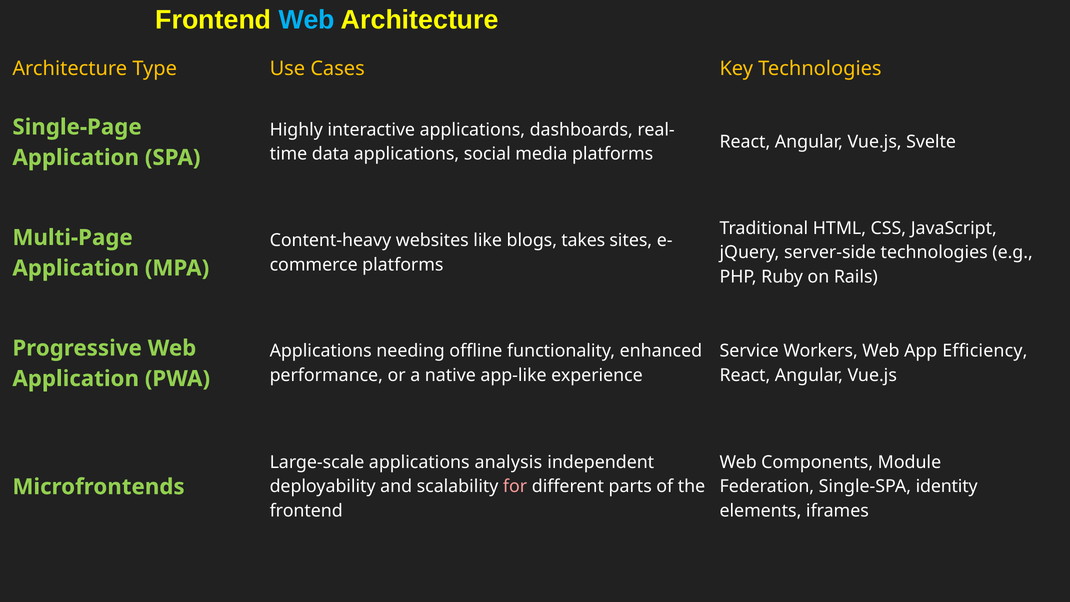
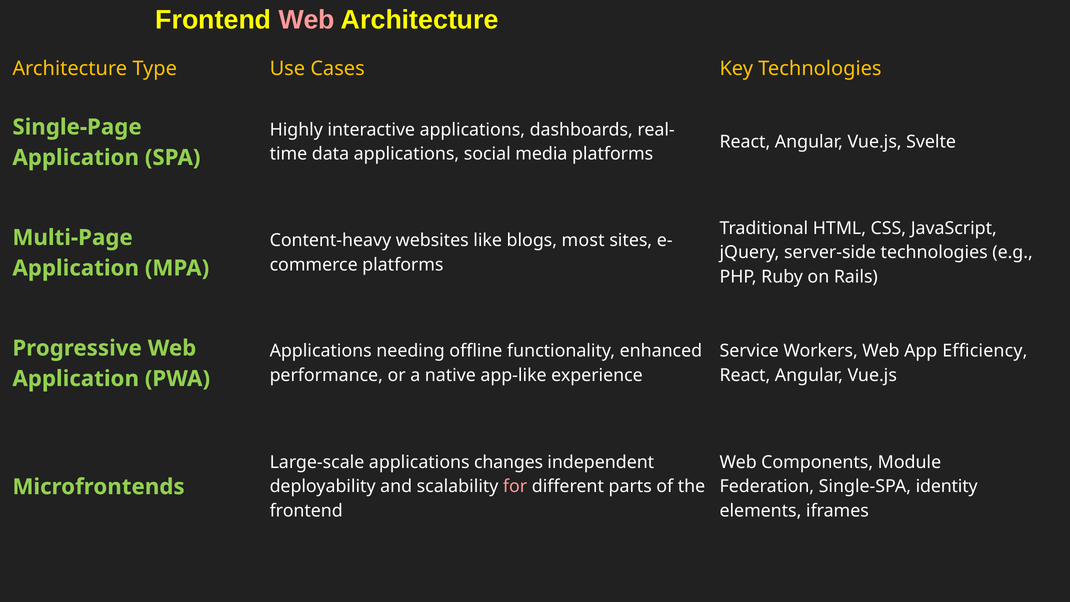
Web at (307, 20) colour: light blue -> pink
takes: takes -> most
analysis: analysis -> changes
